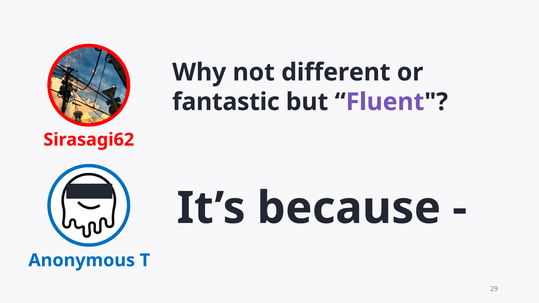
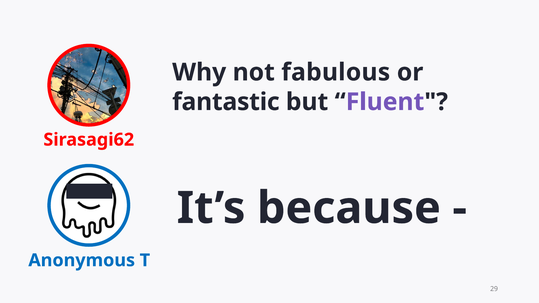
different: different -> fabulous
